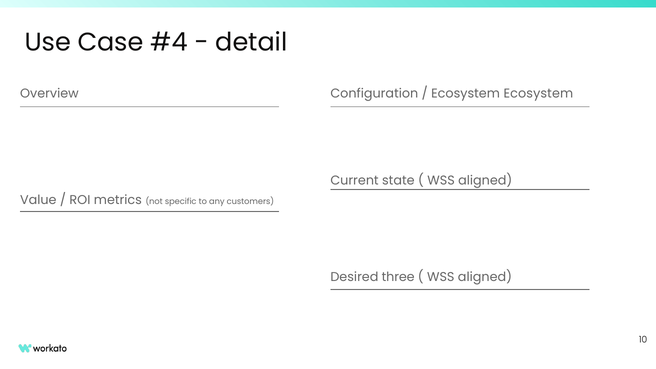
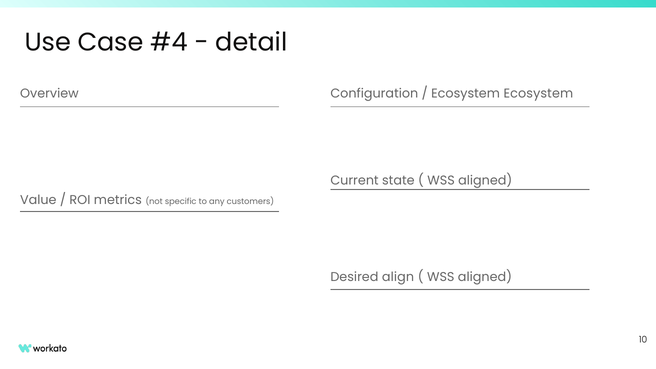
three: three -> align
